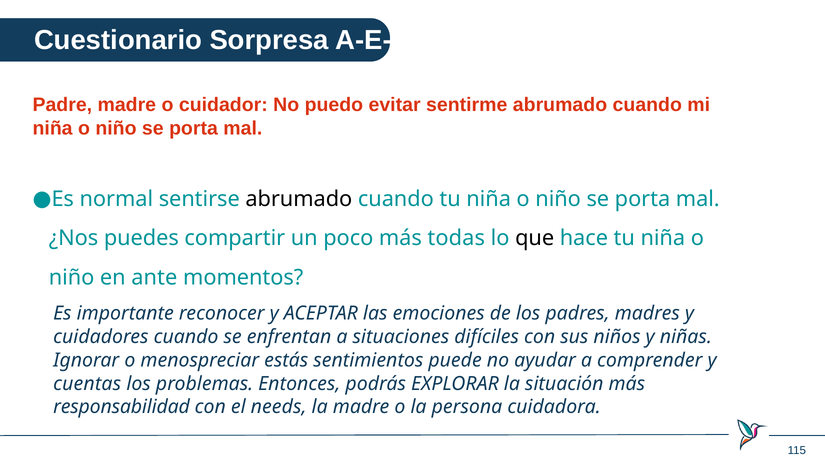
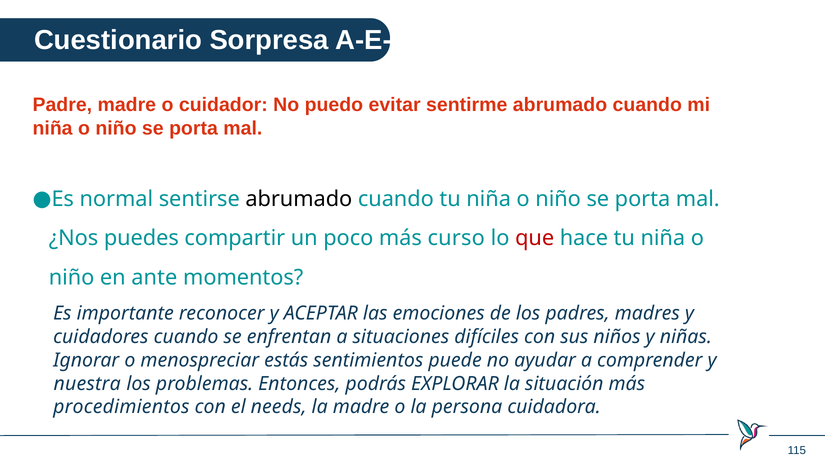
todas: todas -> curso
que colour: black -> red
cuentas: cuentas -> nuestra
responsabilidad: responsabilidad -> procedimientos
